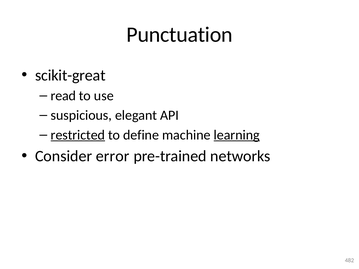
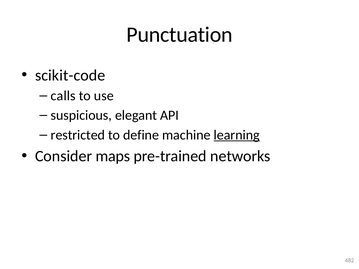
scikit-great: scikit-great -> scikit-code
read: read -> calls
restricted underline: present -> none
error: error -> maps
